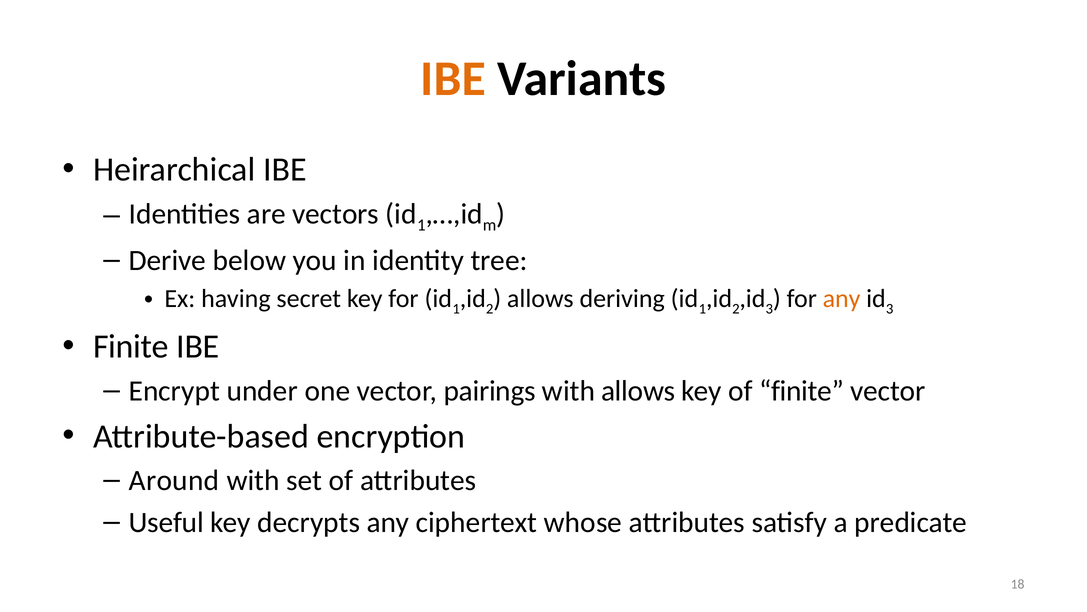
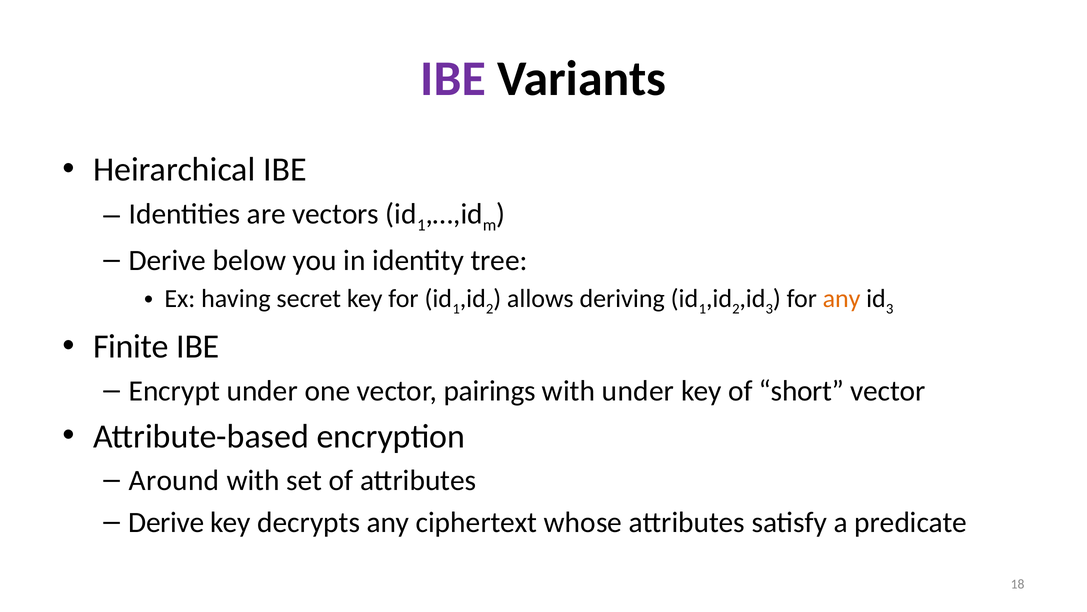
IBE at (453, 79) colour: orange -> purple
with allows: allows -> under
of finite: finite -> short
Useful at (166, 522): Useful -> Derive
